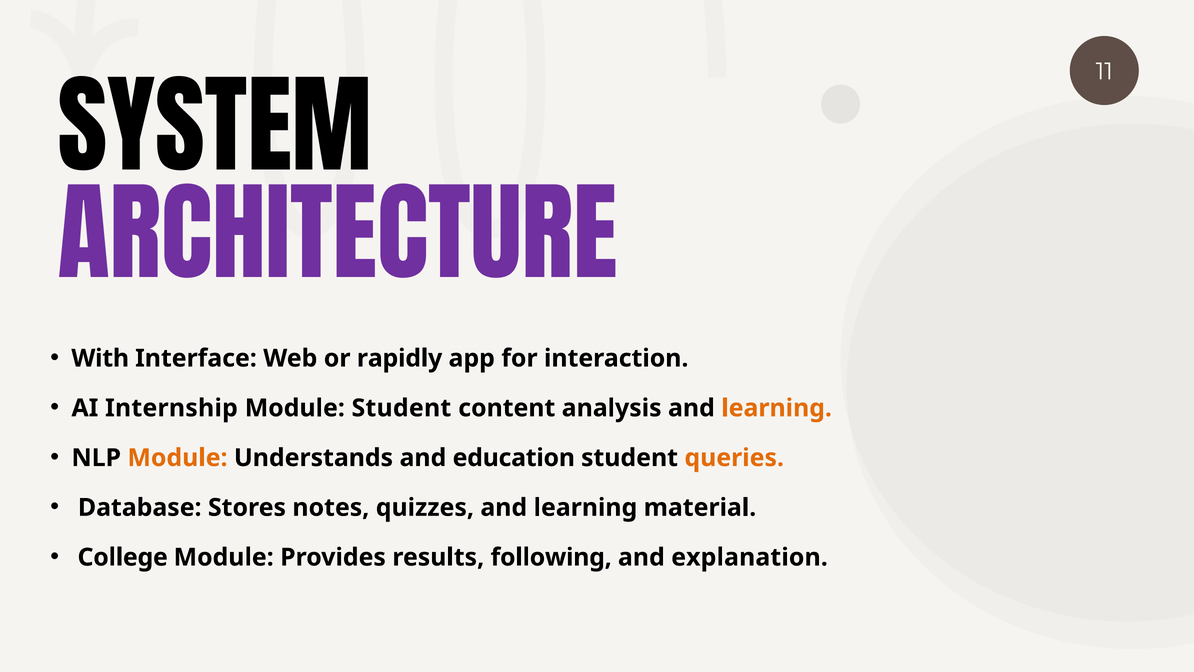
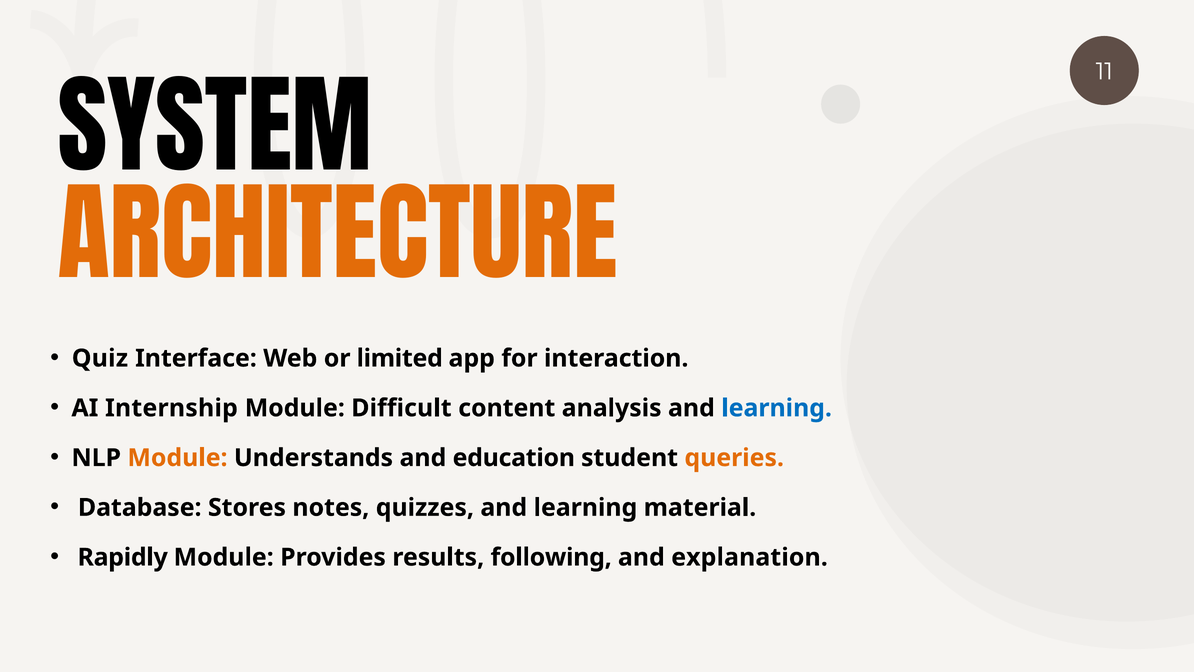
ARCHITECTURE colour: purple -> orange
With: With -> Quiz
rapidly: rapidly -> limited
Module Student: Student -> Difficult
learning at (777, 408) colour: orange -> blue
College: College -> Rapidly
